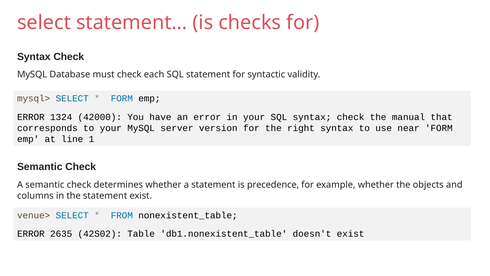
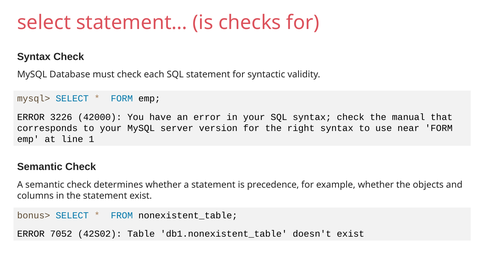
1324: 1324 -> 3226
venue>: venue> -> bonus>
2635: 2635 -> 7052
